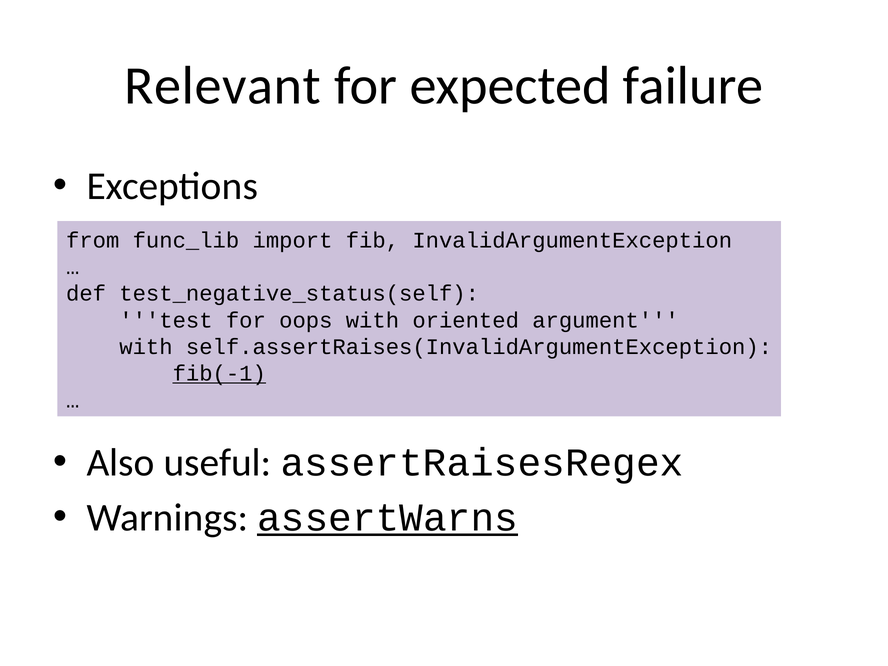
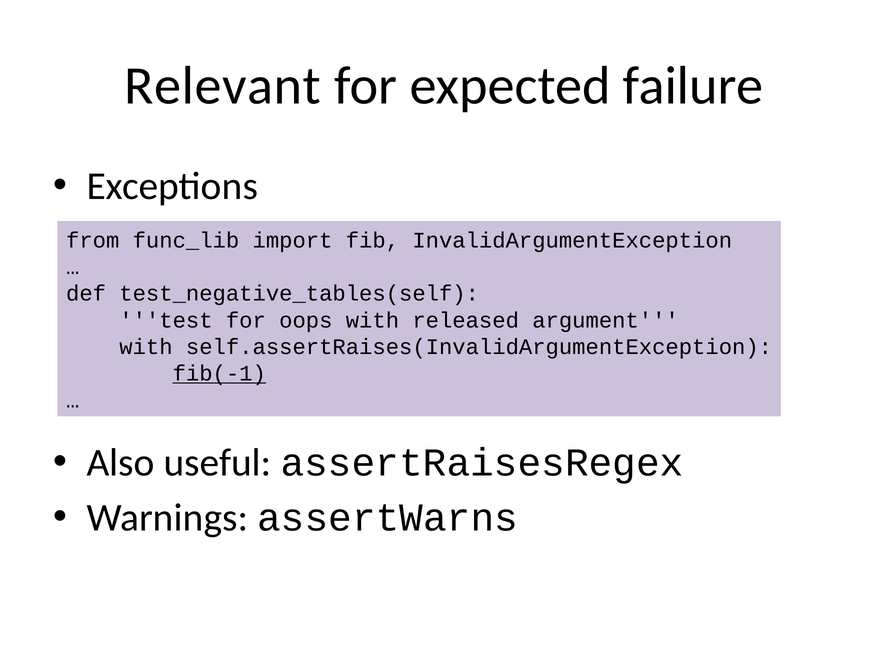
test_negative_status(self: test_negative_status(self -> test_negative_tables(self
oriented: oriented -> released
assertWarns underline: present -> none
